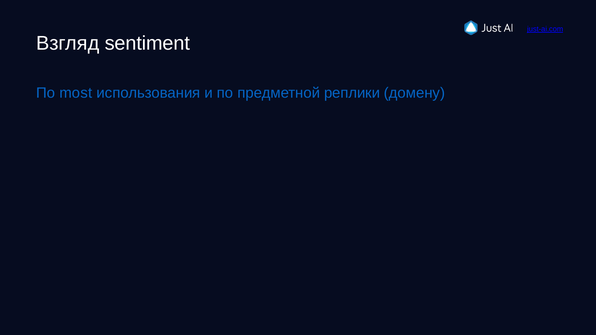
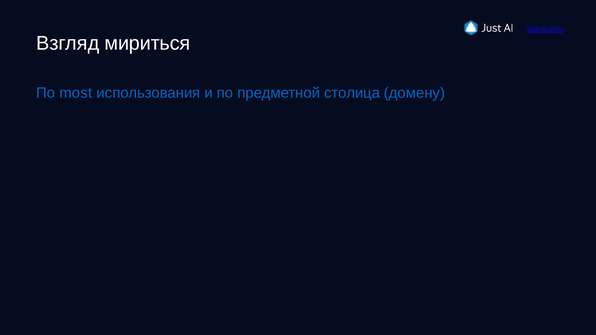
sentiment: sentiment -> мириться
реплики: реплики -> столица
